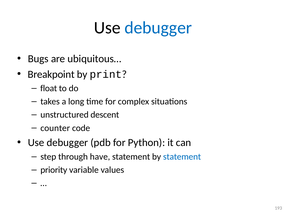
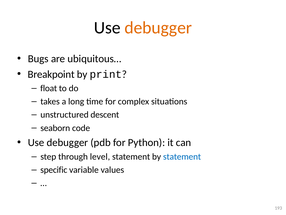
debugger at (158, 28) colour: blue -> orange
counter: counter -> seaborn
have: have -> level
priority: priority -> specific
